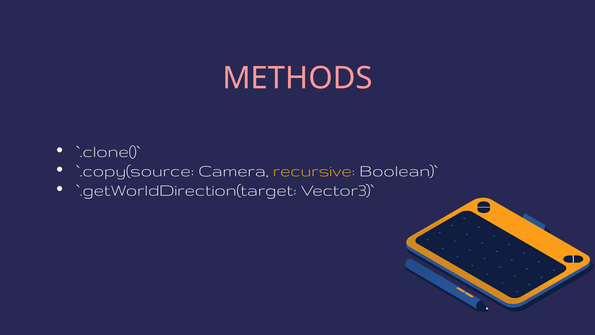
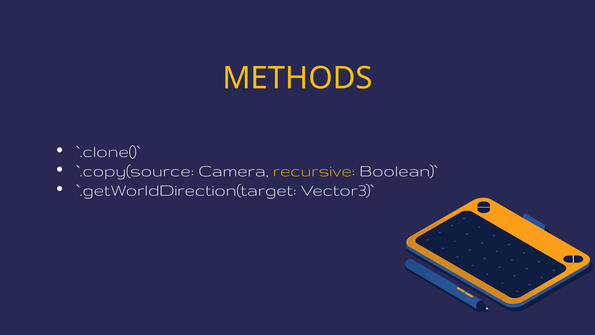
METHODS colour: pink -> yellow
